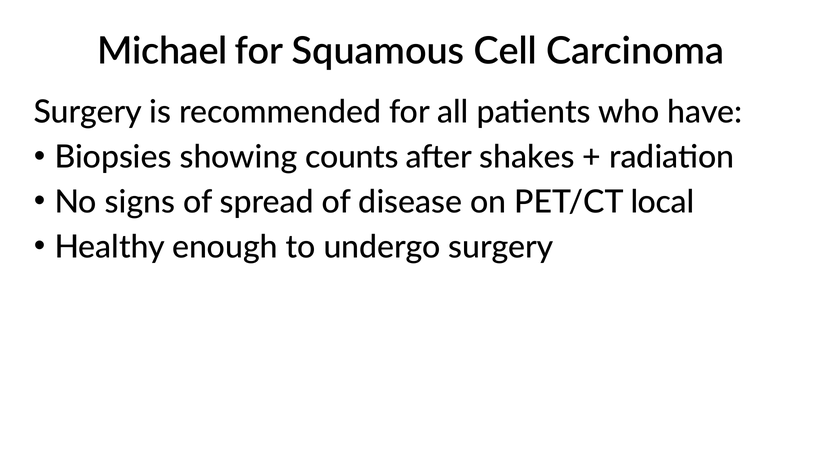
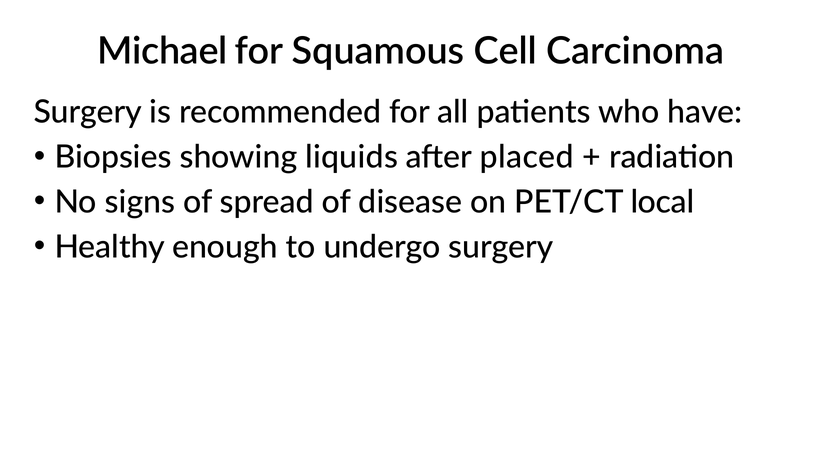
counts: counts -> liquids
shakes: shakes -> placed
